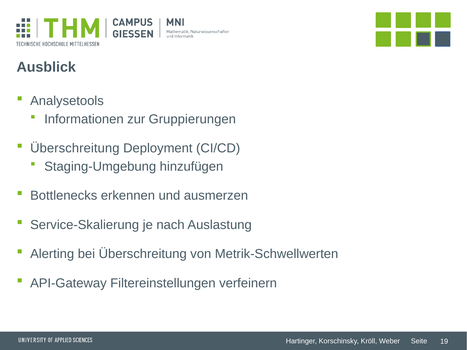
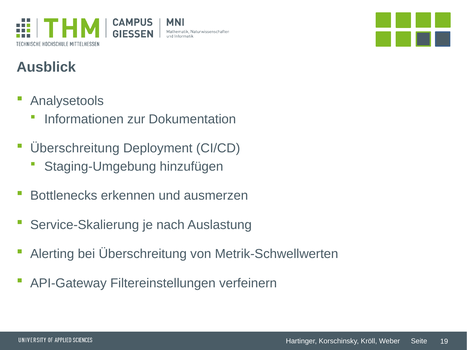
Gruppierungen: Gruppierungen -> Dokumentation
